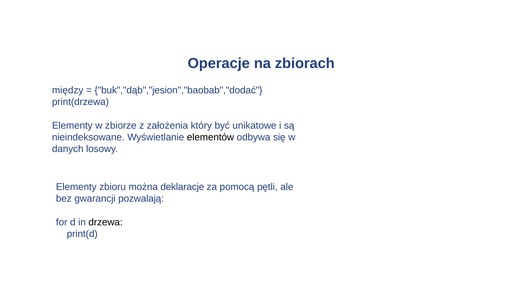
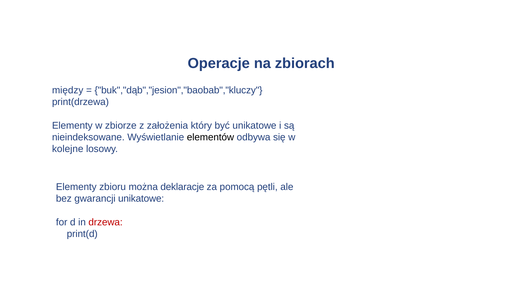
buk","dąb","jesion","baobab","dodać: buk","dąb","jesion","baobab","dodać -> buk","dąb","jesion","baobab","kluczy
danych: danych -> kolejne
gwarancji pozwalają: pozwalają -> unikatowe
drzewa colour: black -> red
